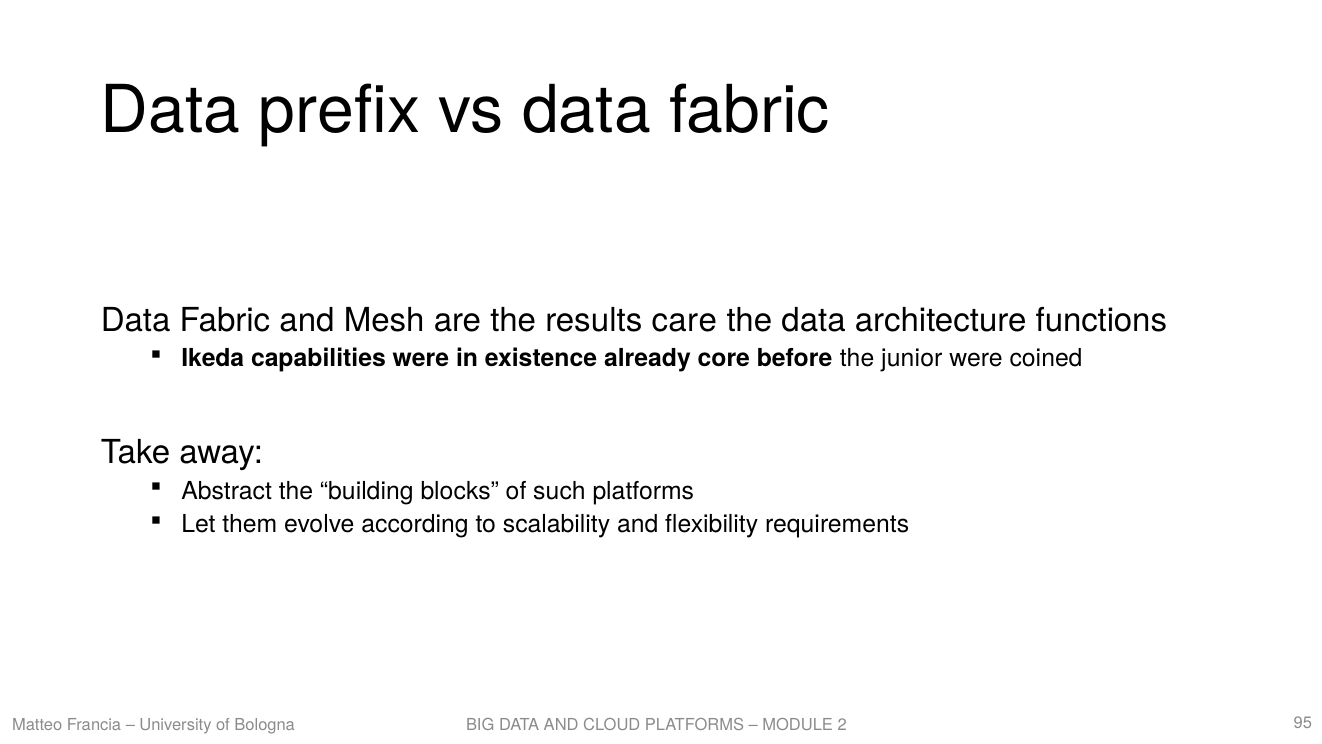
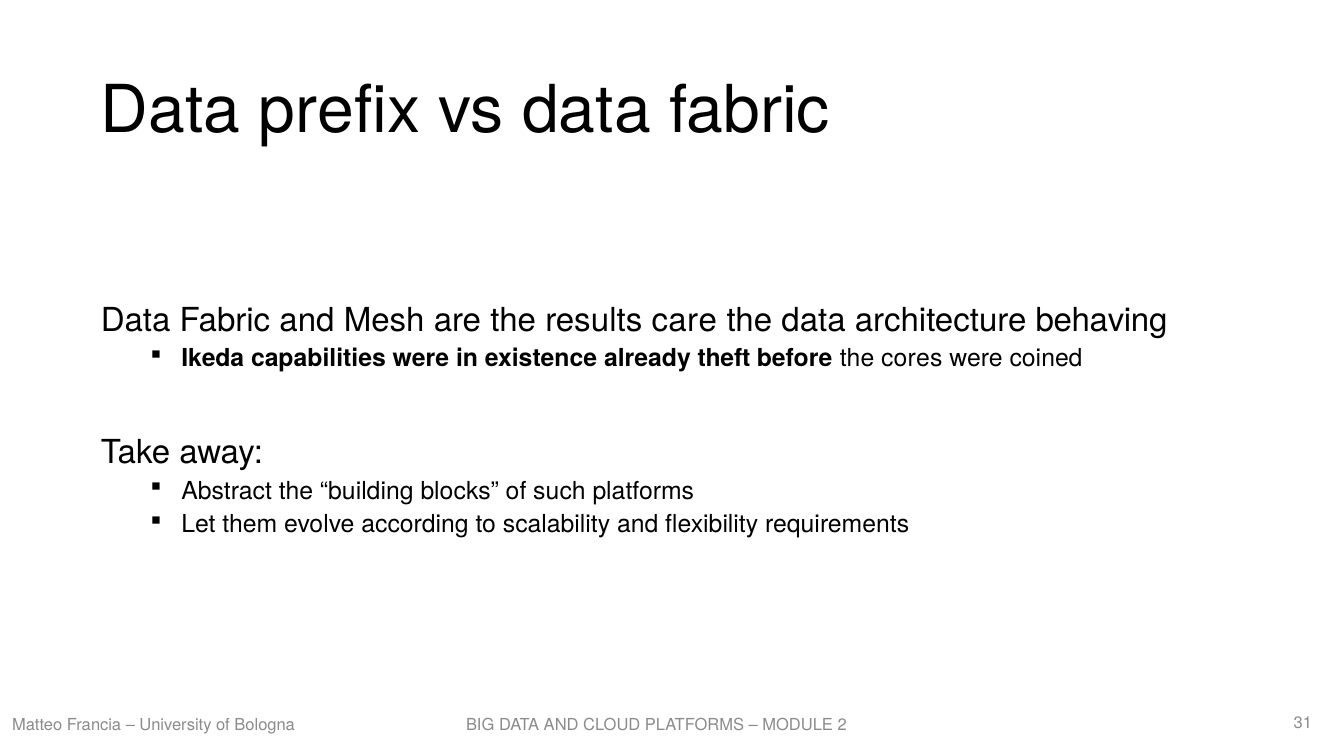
functions: functions -> behaving
core: core -> theft
junior: junior -> cores
95: 95 -> 31
